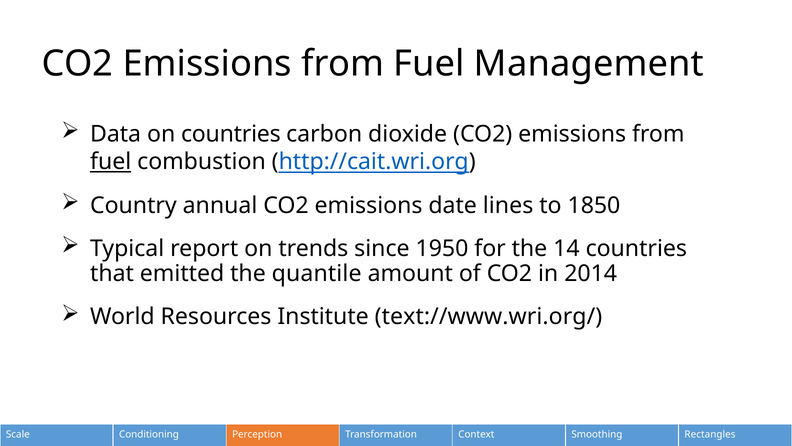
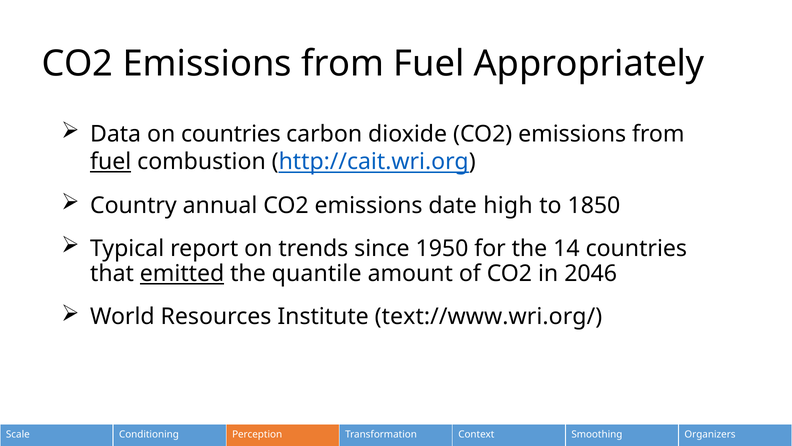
Management: Management -> Appropriately
lines: lines -> high
emitted underline: none -> present
2014: 2014 -> 2046
Rectangles: Rectangles -> Organizers
